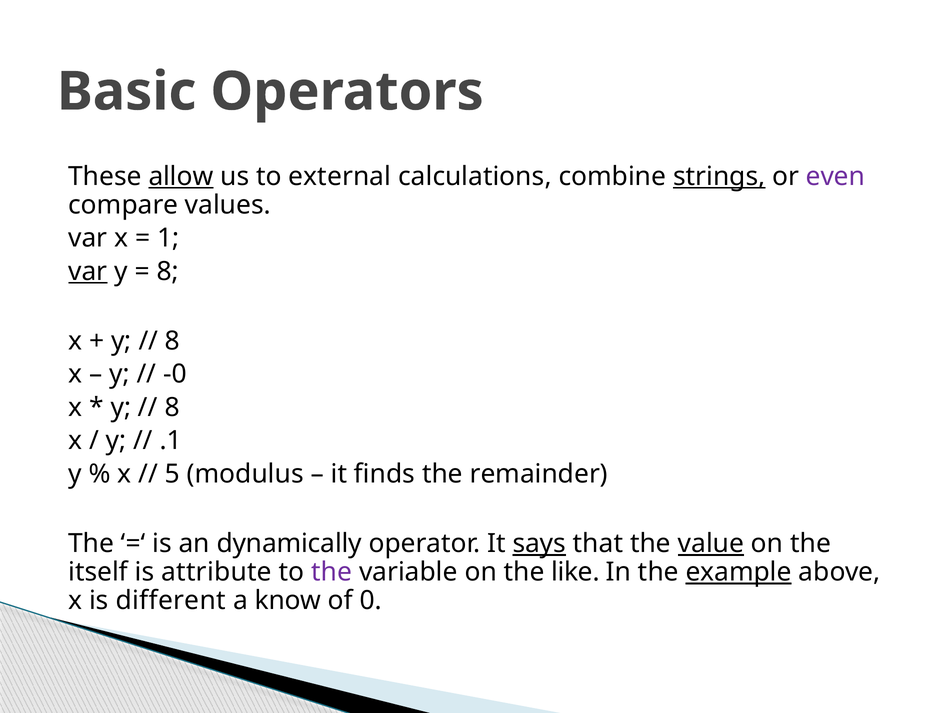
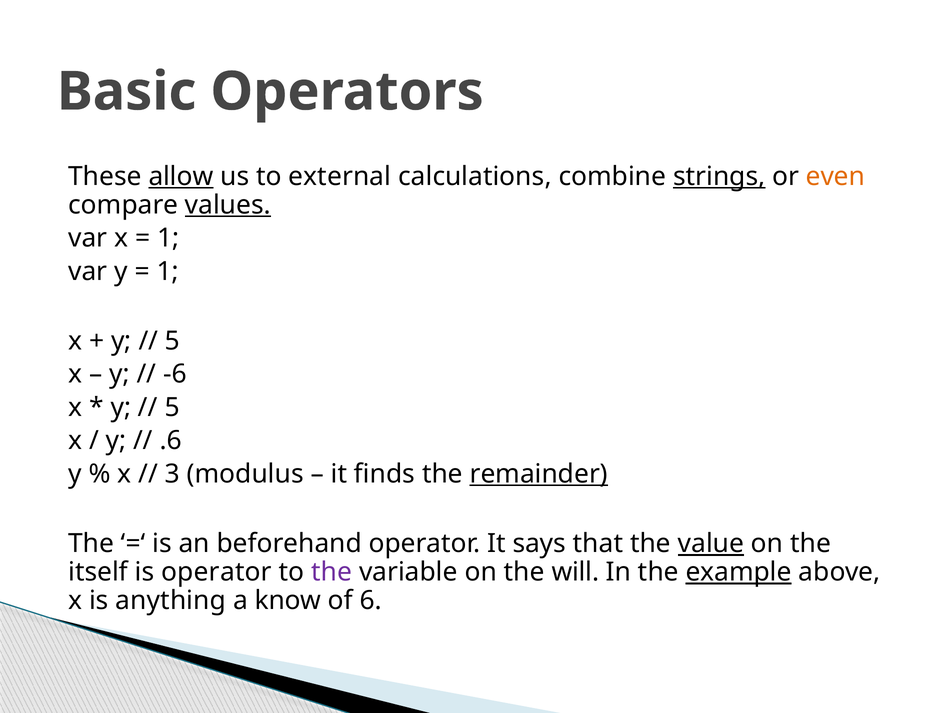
even colour: purple -> orange
values underline: none -> present
var at (88, 271) underline: present -> none
8 at (168, 271): 8 -> 1
8 at (173, 341): 8 -> 5
-0: -0 -> -6
8 at (172, 407): 8 -> 5
.1: .1 -> .6
5: 5 -> 3
remainder underline: none -> present
dynamically: dynamically -> beforehand
says underline: present -> none
is attribute: attribute -> operator
like: like -> will
different: different -> anything
0: 0 -> 6
